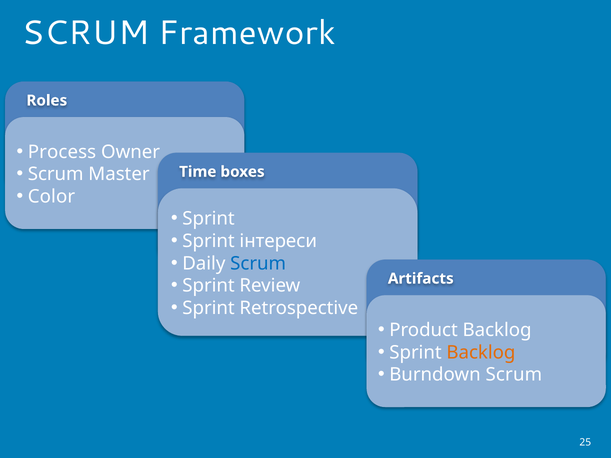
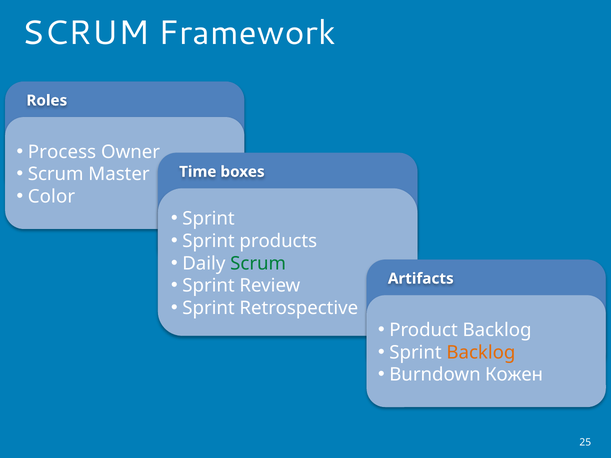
інтереси: інтереси -> products
Scrum at (258, 263) colour: blue -> green
Burndown Scrum: Scrum -> Кожен
